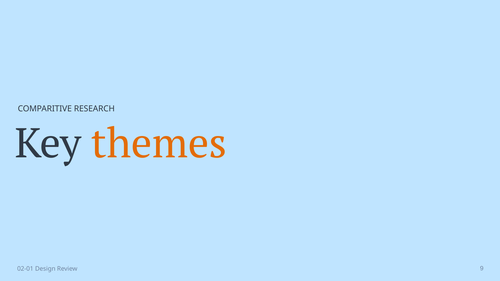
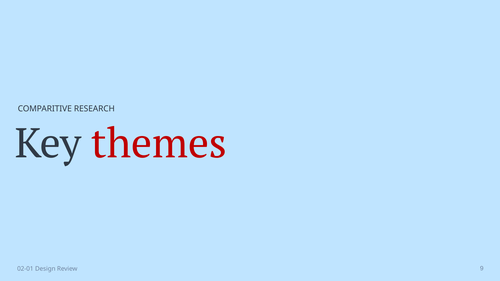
themes colour: orange -> red
